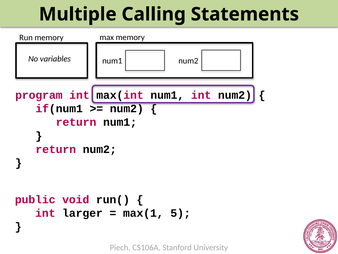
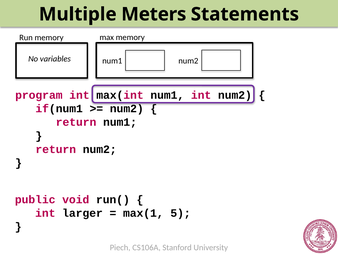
Calling: Calling -> Meters
